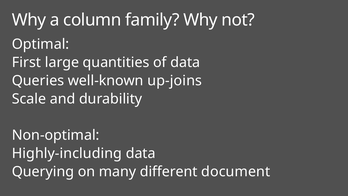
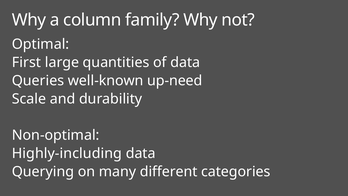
up-joins: up-joins -> up-need
document: document -> categories
